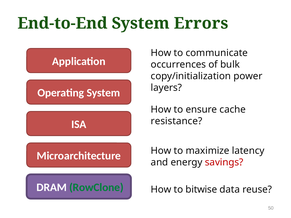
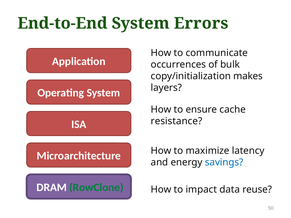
power: power -> makes
savings colour: red -> blue
bitwise: bitwise -> impact
